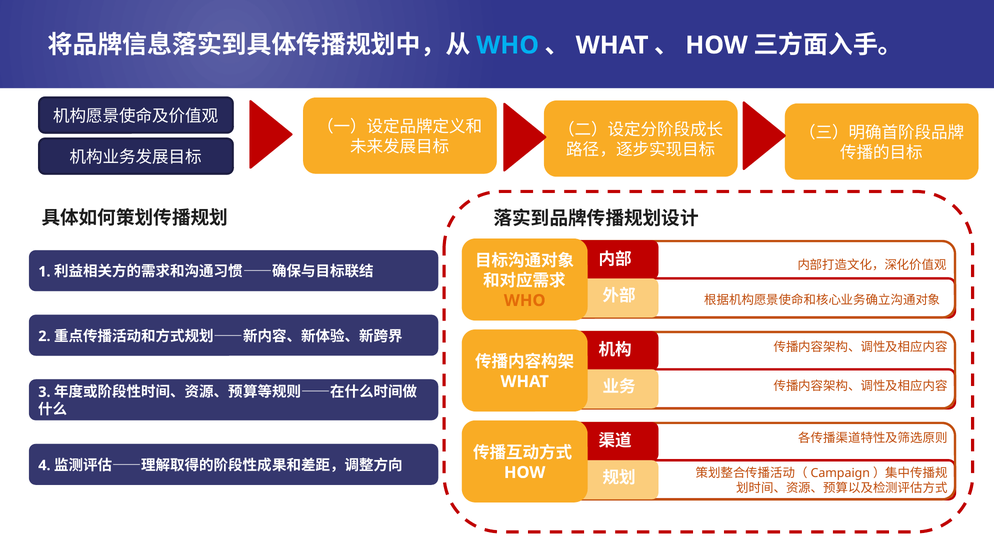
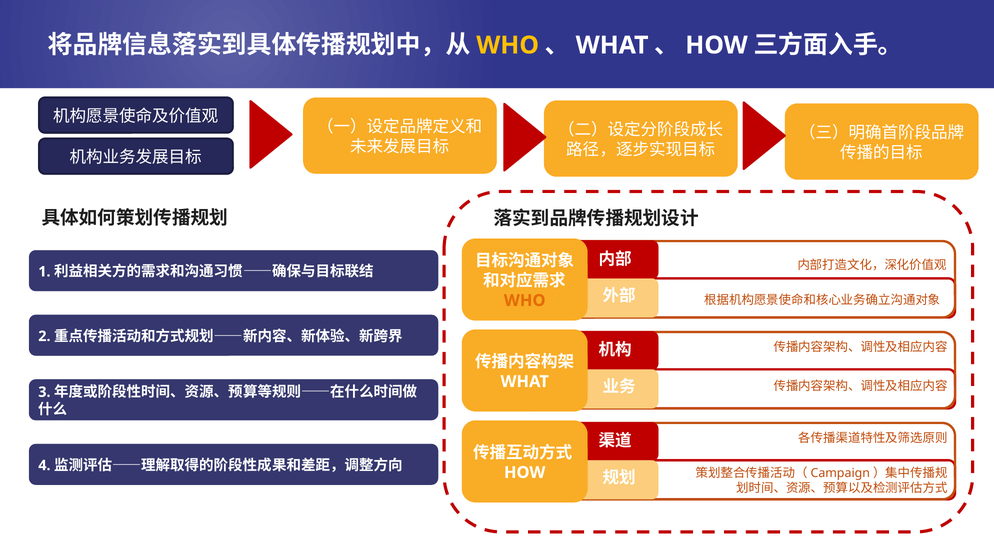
WHO at (508, 45) colour: light blue -> yellow
